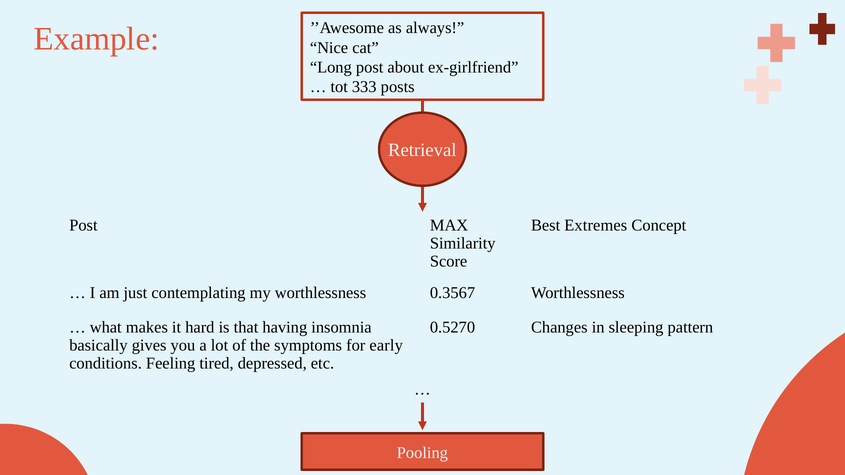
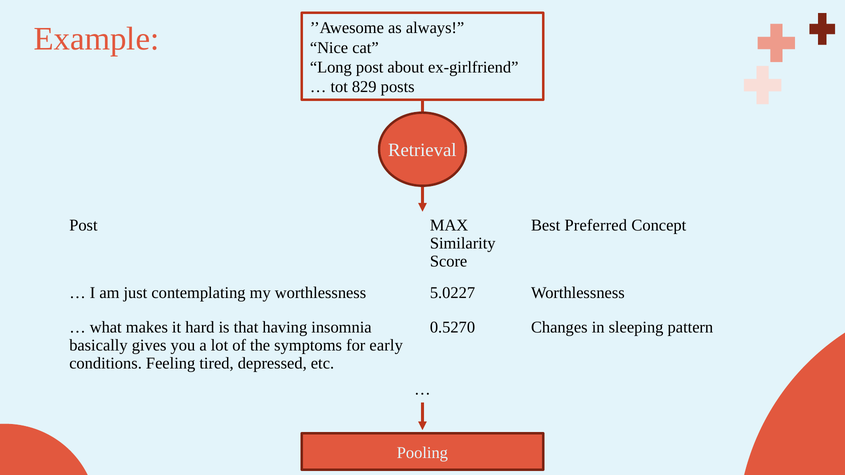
333: 333 -> 829
Extremes: Extremes -> Preferred
0.3567: 0.3567 -> 5.0227
